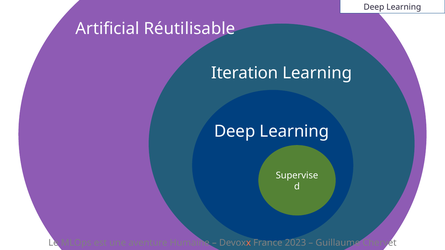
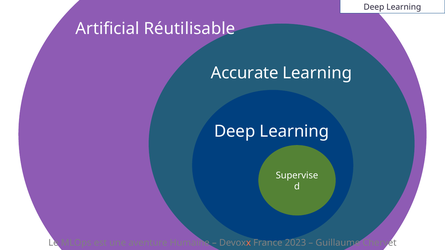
Iteration: Iteration -> Accurate
